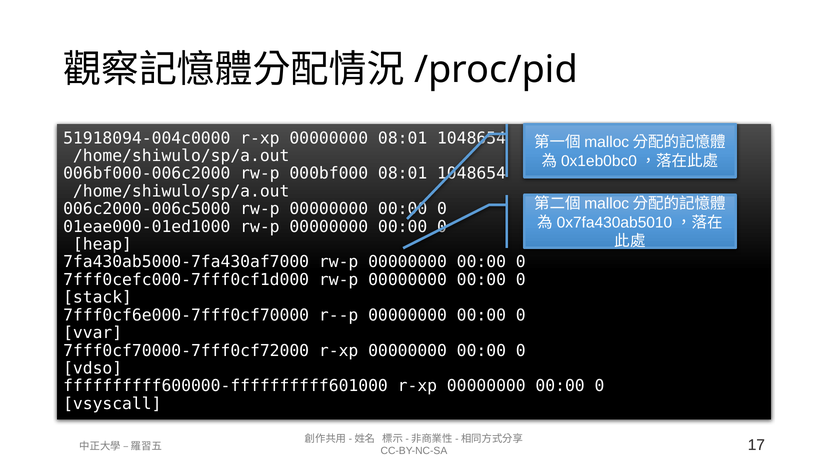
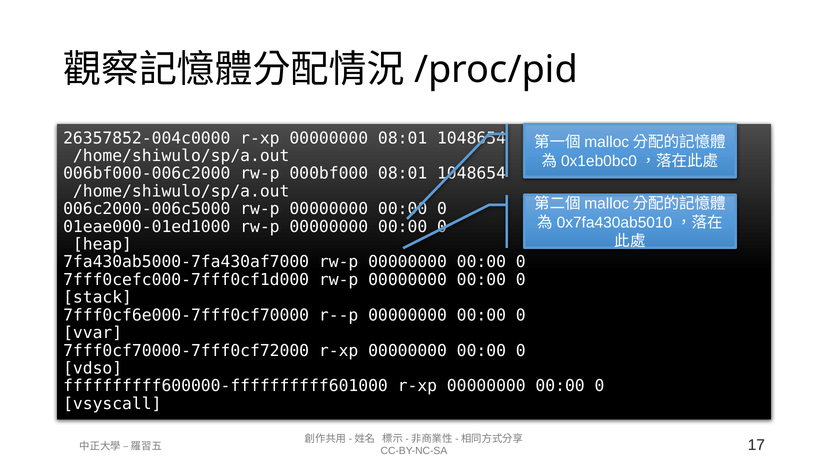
51918094-004c0000: 51918094-004c0000 -> 26357852-004c0000
